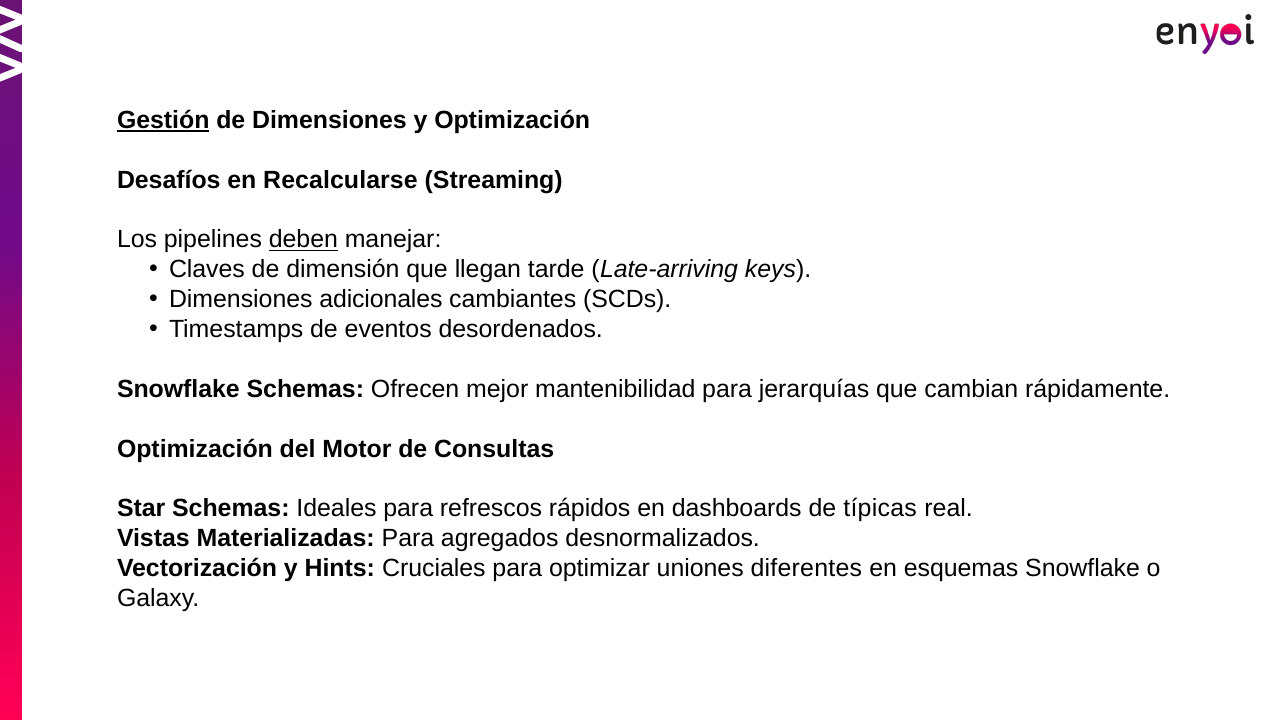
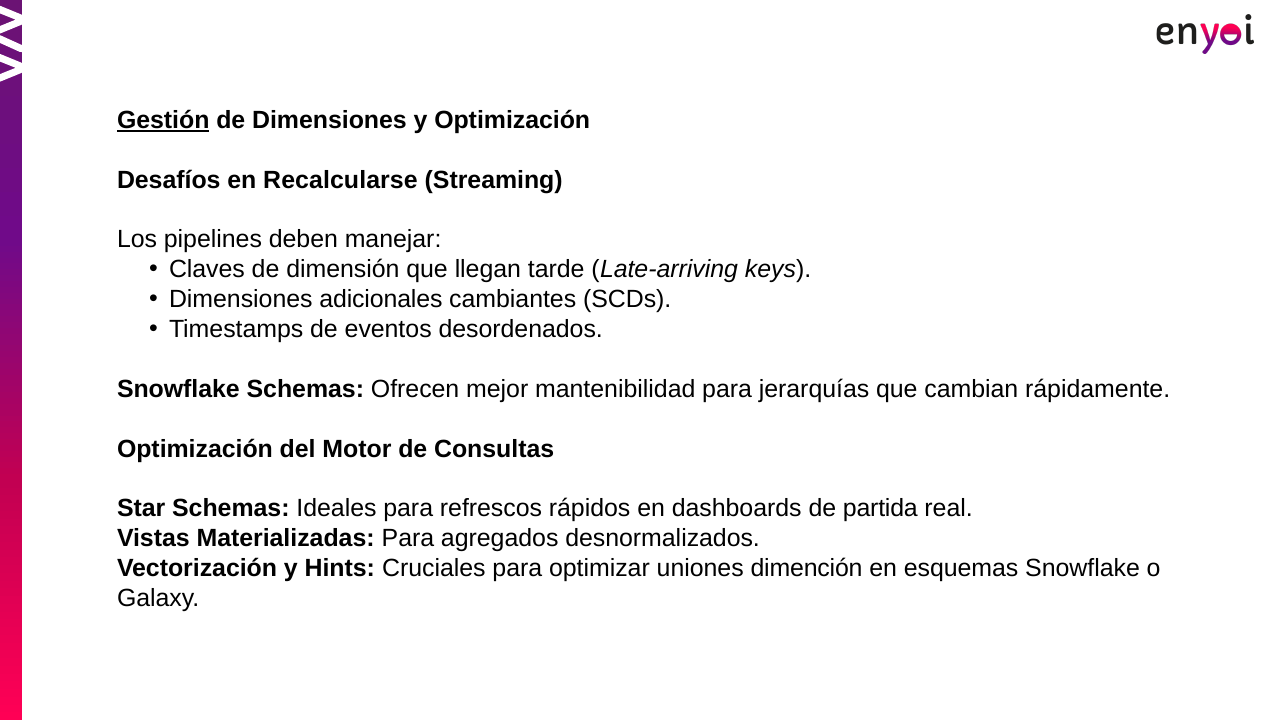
deben underline: present -> none
típicas: típicas -> partida
diferentes: diferentes -> dimención
